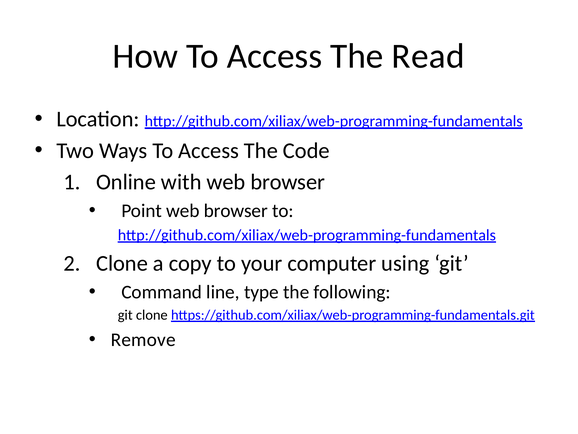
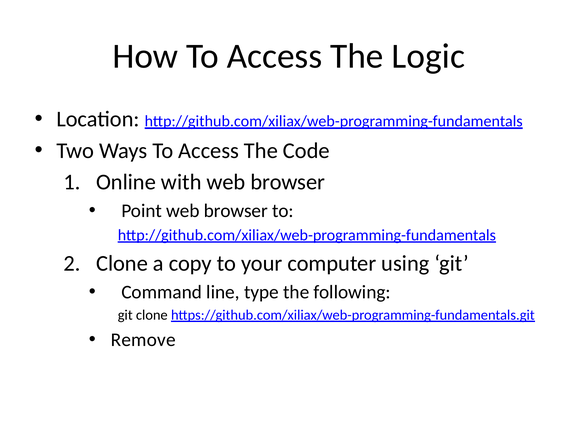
Read: Read -> Logic
